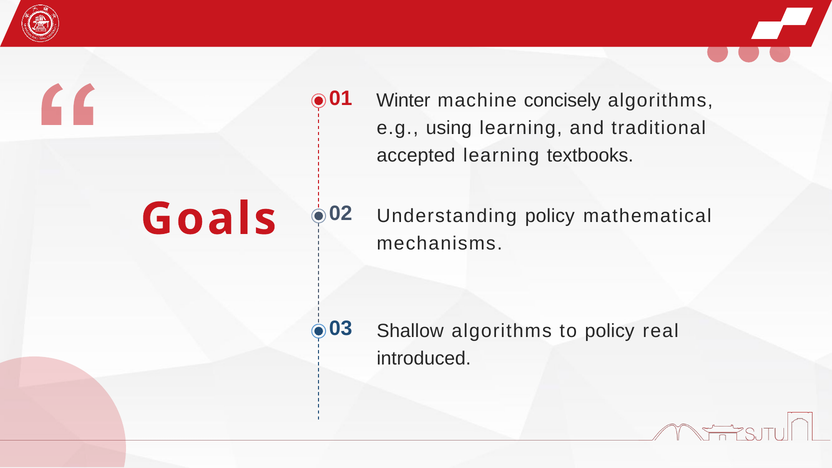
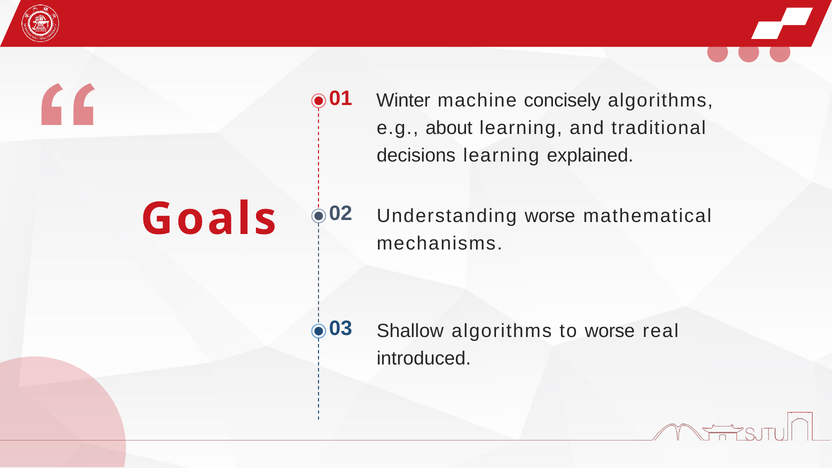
using: using -> about
accepted: accepted -> decisions
textbooks: textbooks -> explained
Understanding policy: policy -> worse
to policy: policy -> worse
